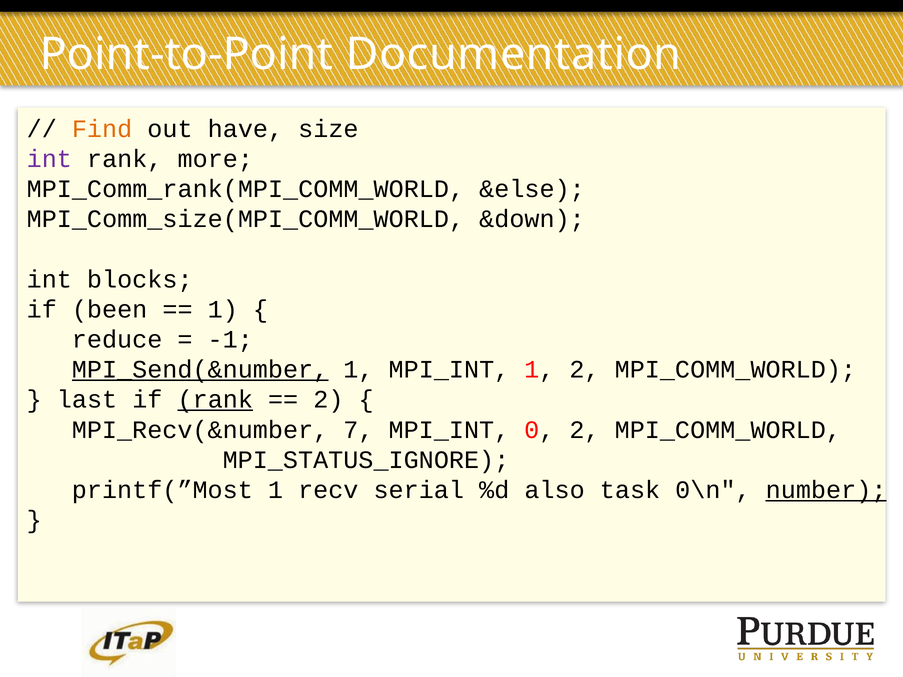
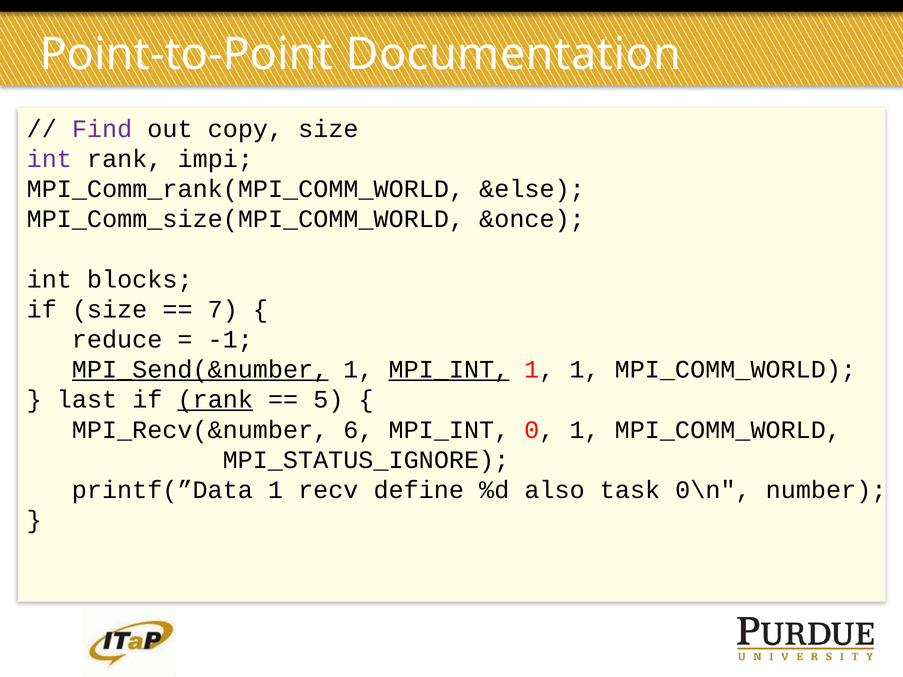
Find colour: orange -> purple
have: have -> copy
more: more -> impi
&down: &down -> &once
if been: been -> size
1 at (223, 310): 1 -> 7
MPI_INT at (449, 370) underline: none -> present
1 2: 2 -> 1
2 at (328, 400): 2 -> 5
7: 7 -> 6
0 2: 2 -> 1
printf(”Most: printf(”Most -> printf(”Data
serial: serial -> define
number underline: present -> none
